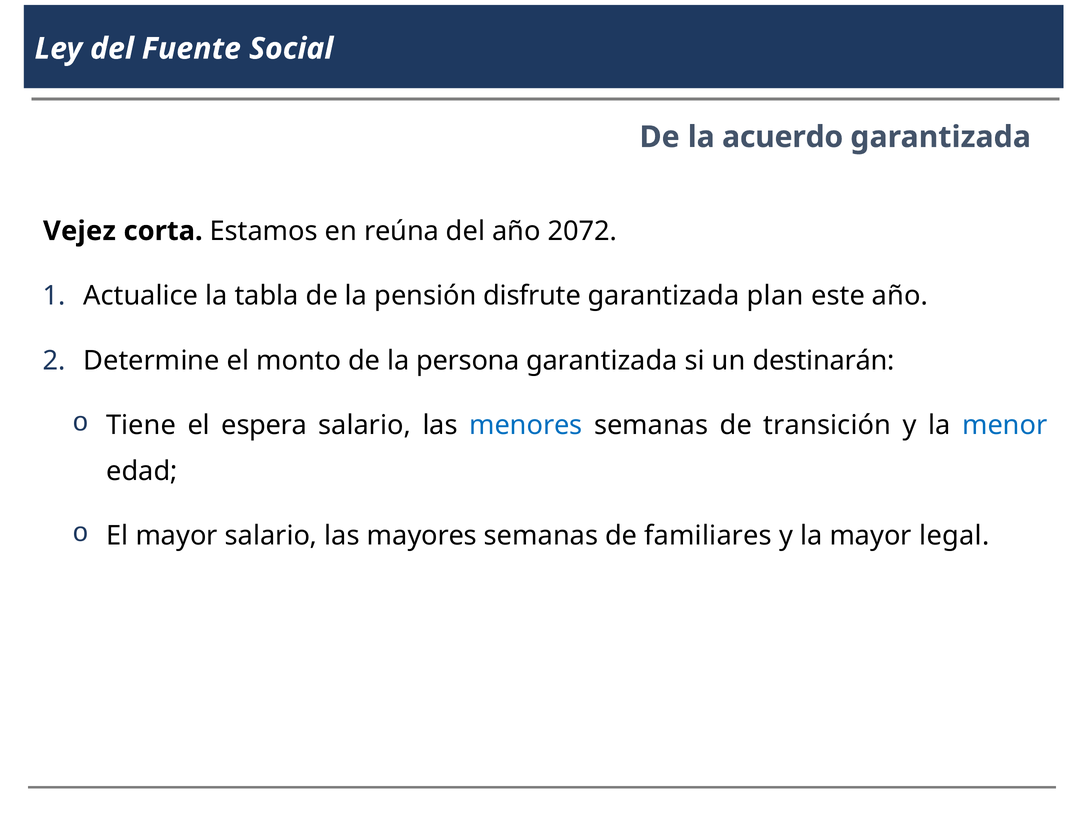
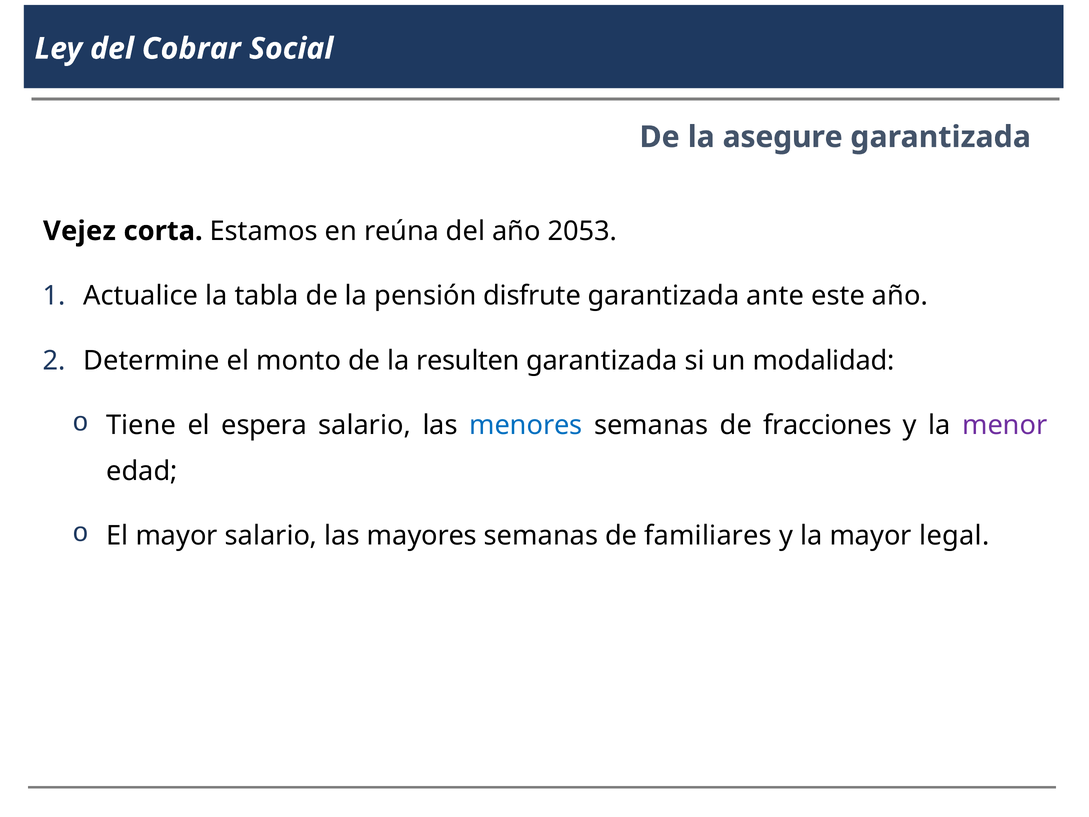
Fuente: Fuente -> Cobrar
acuerdo: acuerdo -> asegure
2072: 2072 -> 2053
plan: plan -> ante
persona: persona -> resulten
destinarán: destinarán -> modalidad
transición: transición -> fracciones
menor colour: blue -> purple
